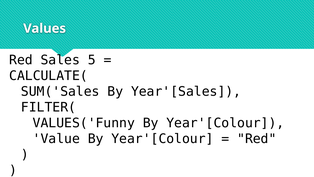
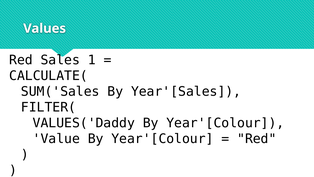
5: 5 -> 1
VALUES('Funny: VALUES('Funny -> VALUES('Daddy
